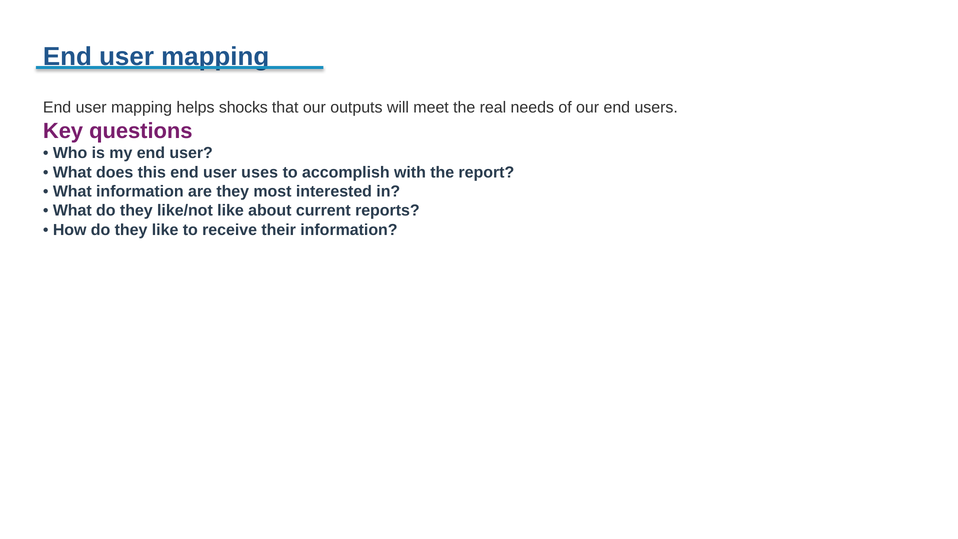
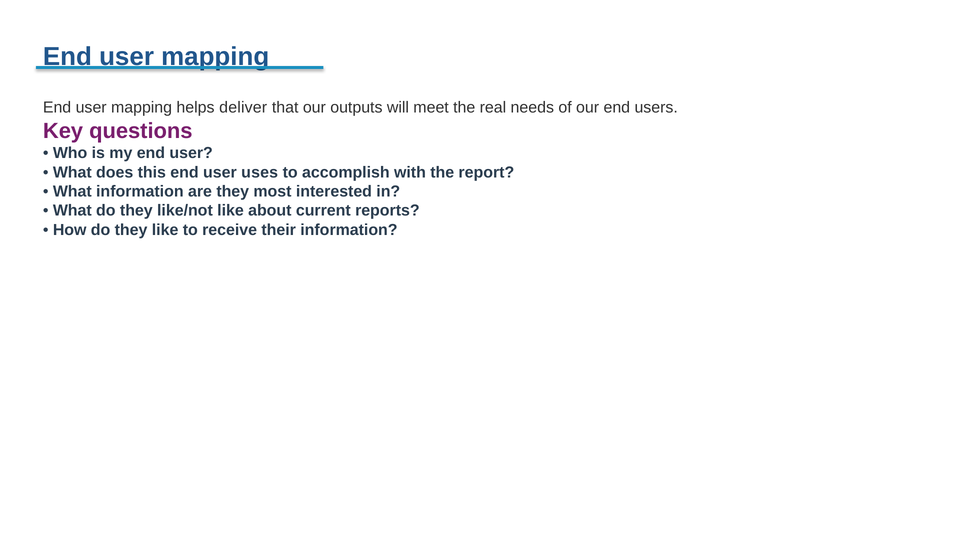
shocks: shocks -> deliver
